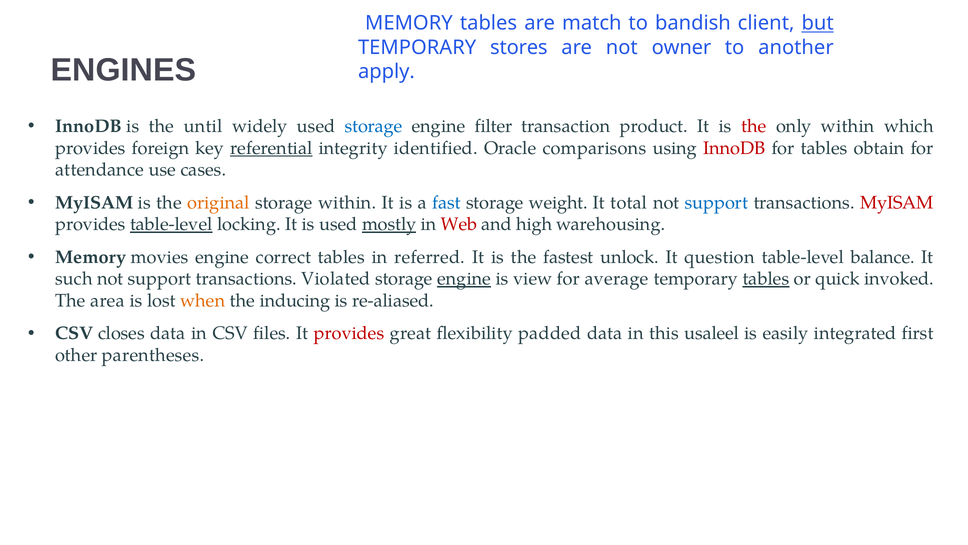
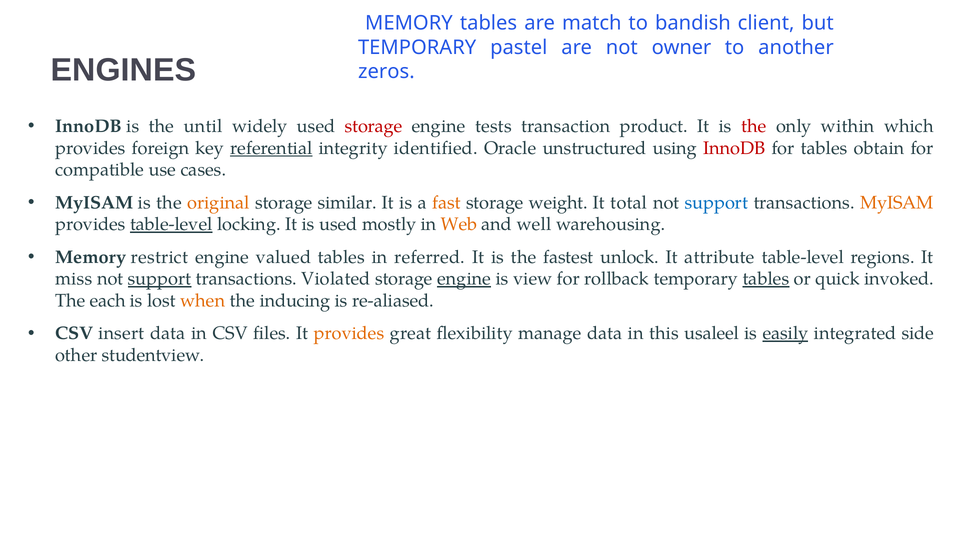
but underline: present -> none
stores: stores -> pastel
apply: apply -> zeros
storage at (374, 126) colour: blue -> red
filter: filter -> tests
comparisons: comparisons -> unstructured
attendance: attendance -> compatible
storage within: within -> similar
fast colour: blue -> orange
MyISAM at (897, 202) colour: red -> orange
mostly underline: present -> none
Web colour: red -> orange
high: high -> well
movies: movies -> restrict
correct: correct -> valued
question: question -> attribute
balance: balance -> regions
such: such -> miss
support at (160, 279) underline: none -> present
average: average -> rollback
area: area -> each
closes: closes -> insert
provides at (349, 333) colour: red -> orange
padded: padded -> manage
easily underline: none -> present
first: first -> side
parentheses: parentheses -> studentview
